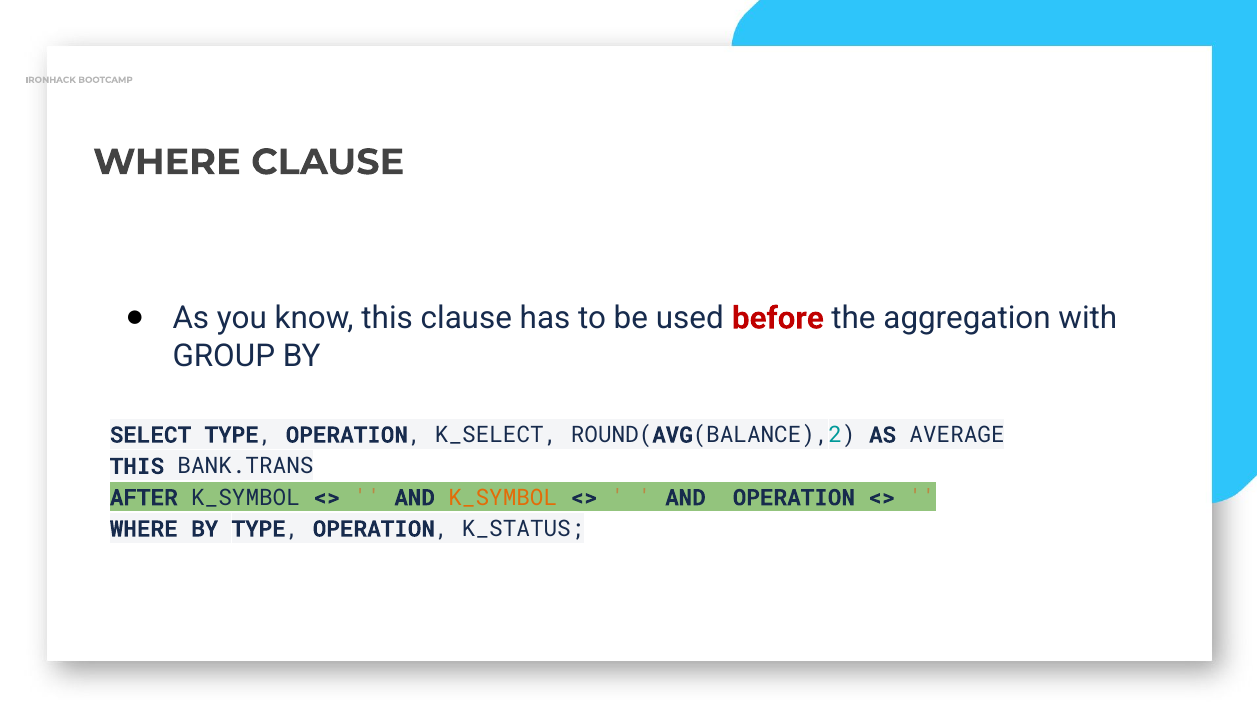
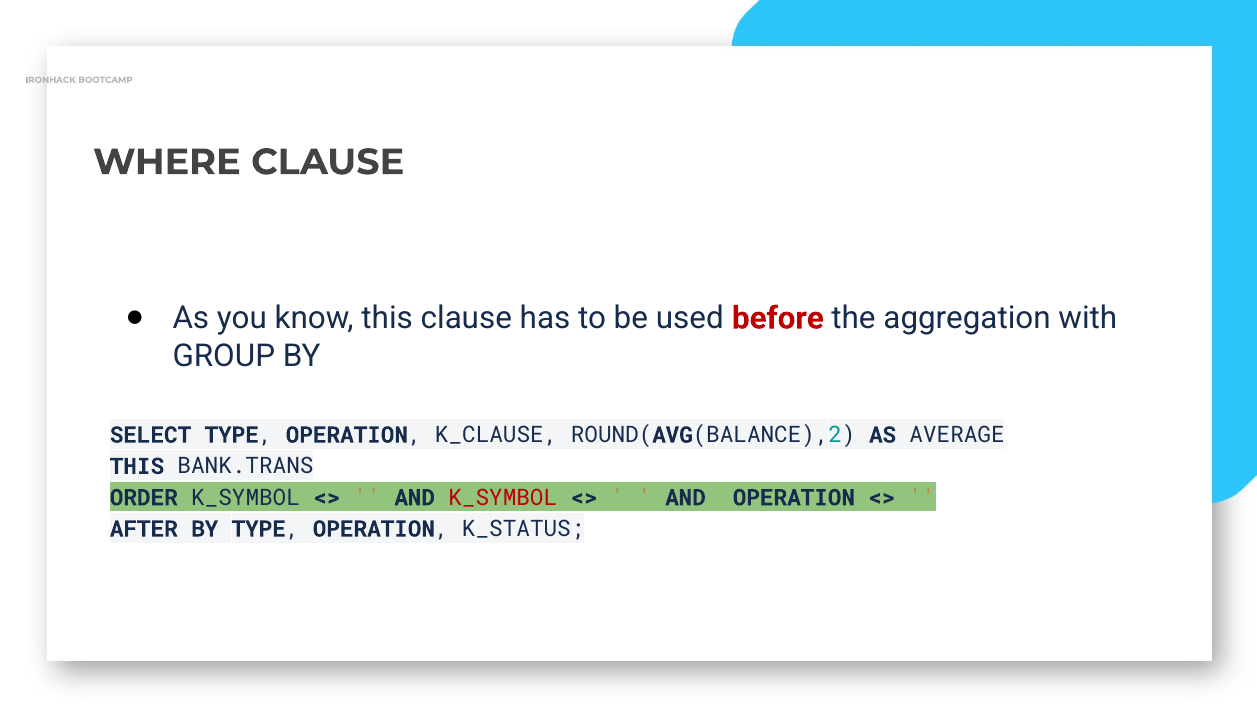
K_SELECT: K_SELECT -> K_CLAUSE
AFTER: AFTER -> ORDER
K_SYMBOL at (503, 498) colour: orange -> red
WHERE at (144, 529): WHERE -> AFTER
